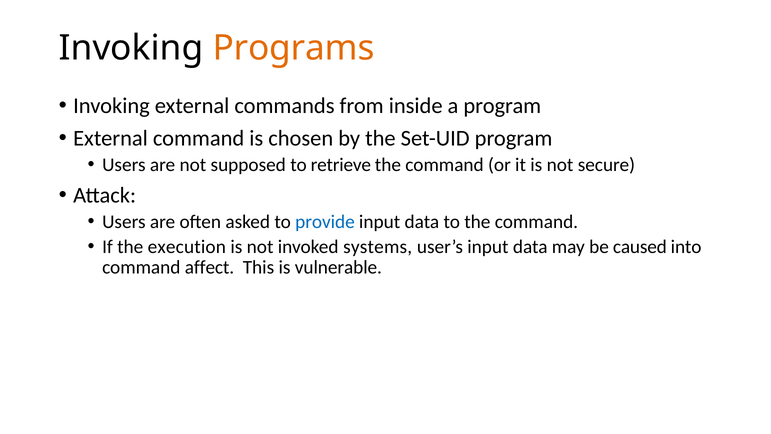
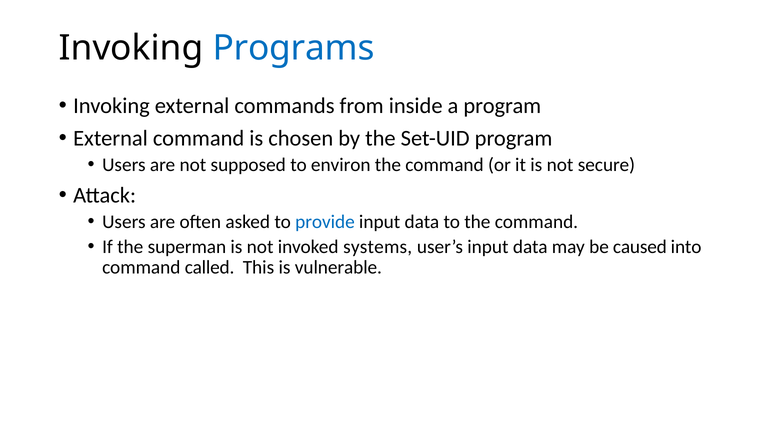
Programs colour: orange -> blue
retrieve: retrieve -> environ
execution: execution -> superman
affect: affect -> called
